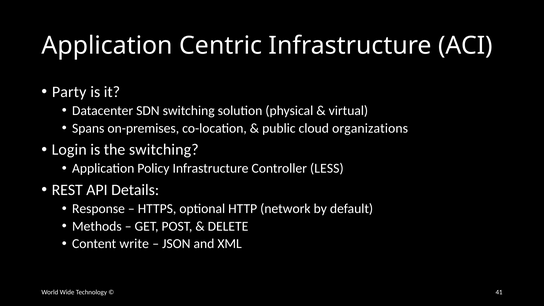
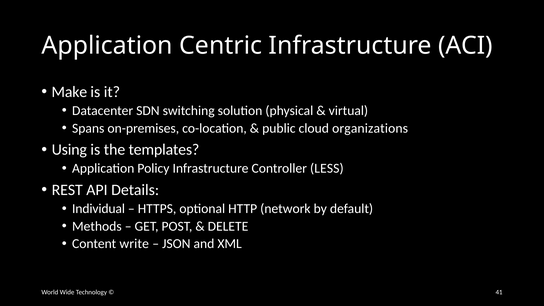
Party: Party -> Make
Login: Login -> Using
the switching: switching -> templates
Response: Response -> Individual
